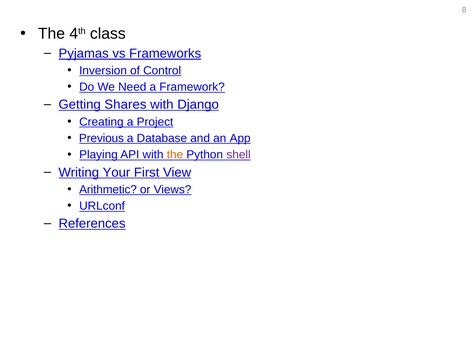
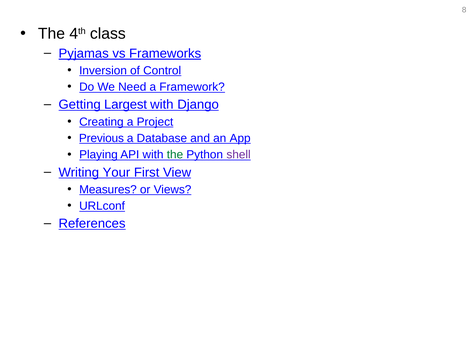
Shares: Shares -> Largest
the at (175, 155) colour: orange -> green
Arithmetic: Arithmetic -> Measures
